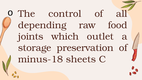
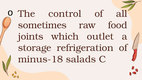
depending: depending -> sometimes
preservation: preservation -> refrigeration
sheets: sheets -> salads
